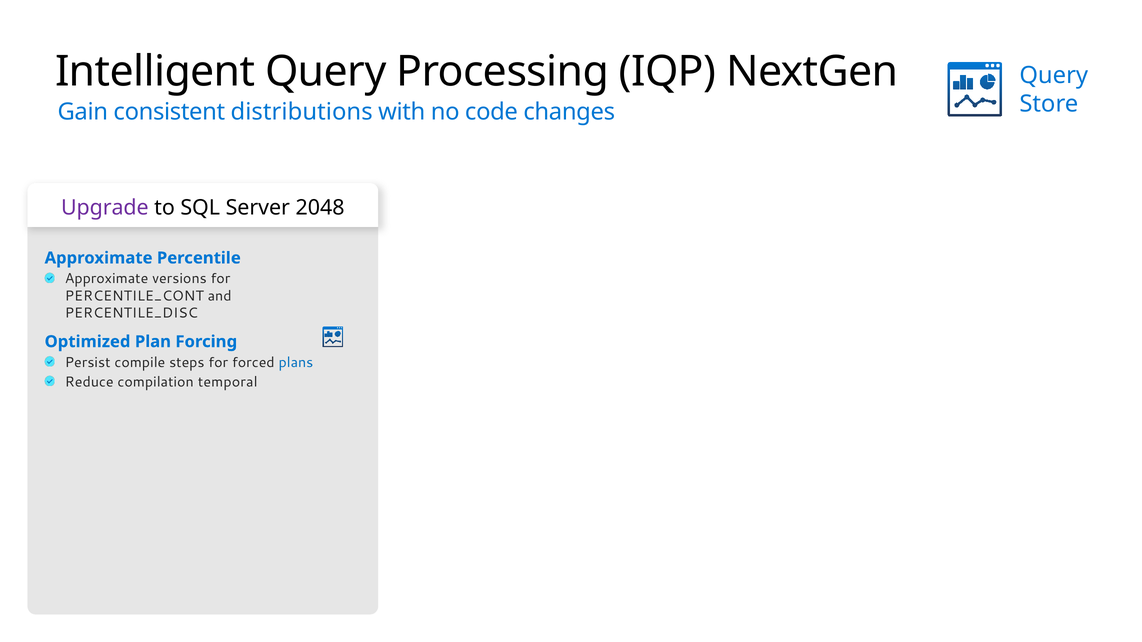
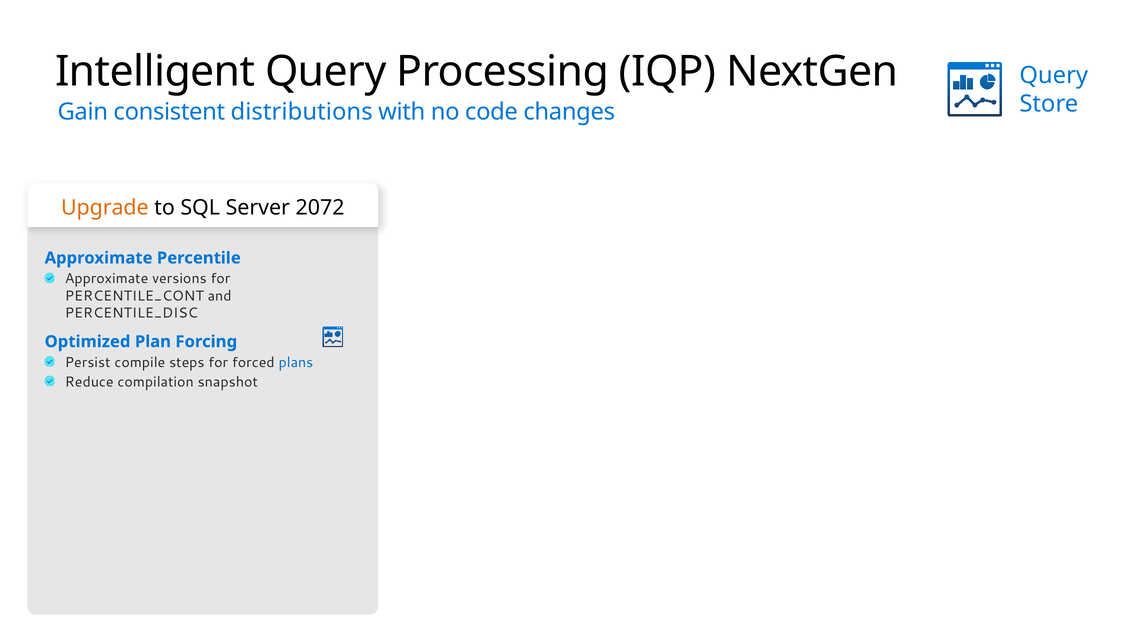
Upgrade colour: purple -> orange
2048: 2048 -> 2072
temporal: temporal -> snapshot
